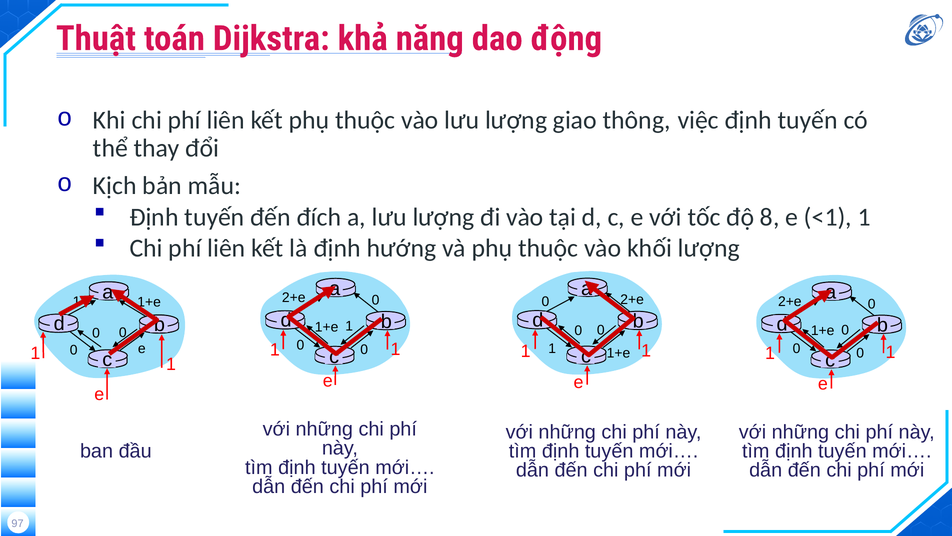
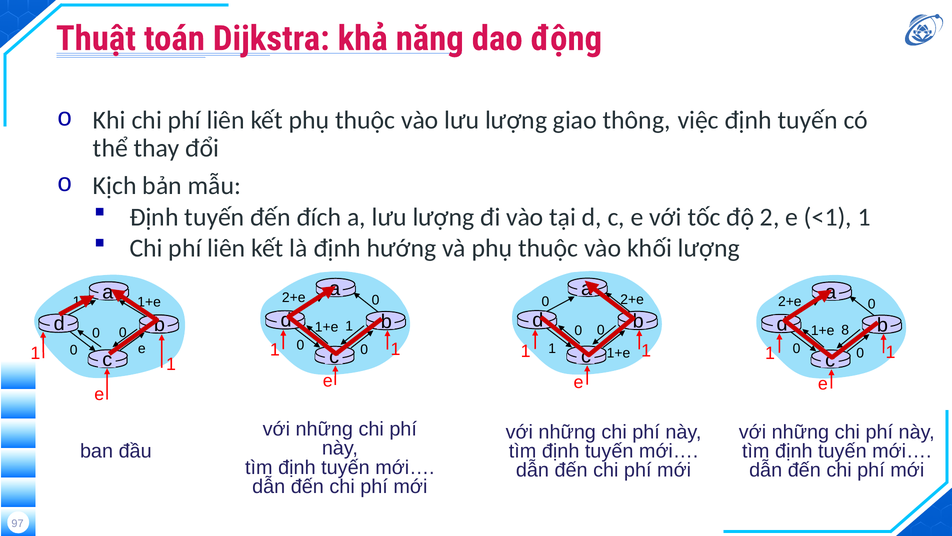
8: 8 -> 2
1+e 0: 0 -> 8
